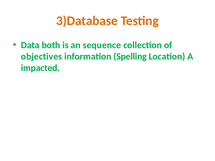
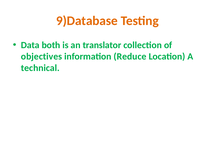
3)Database: 3)Database -> 9)Database
sequence: sequence -> translator
Spelling: Spelling -> Reduce
impacted: impacted -> technical
